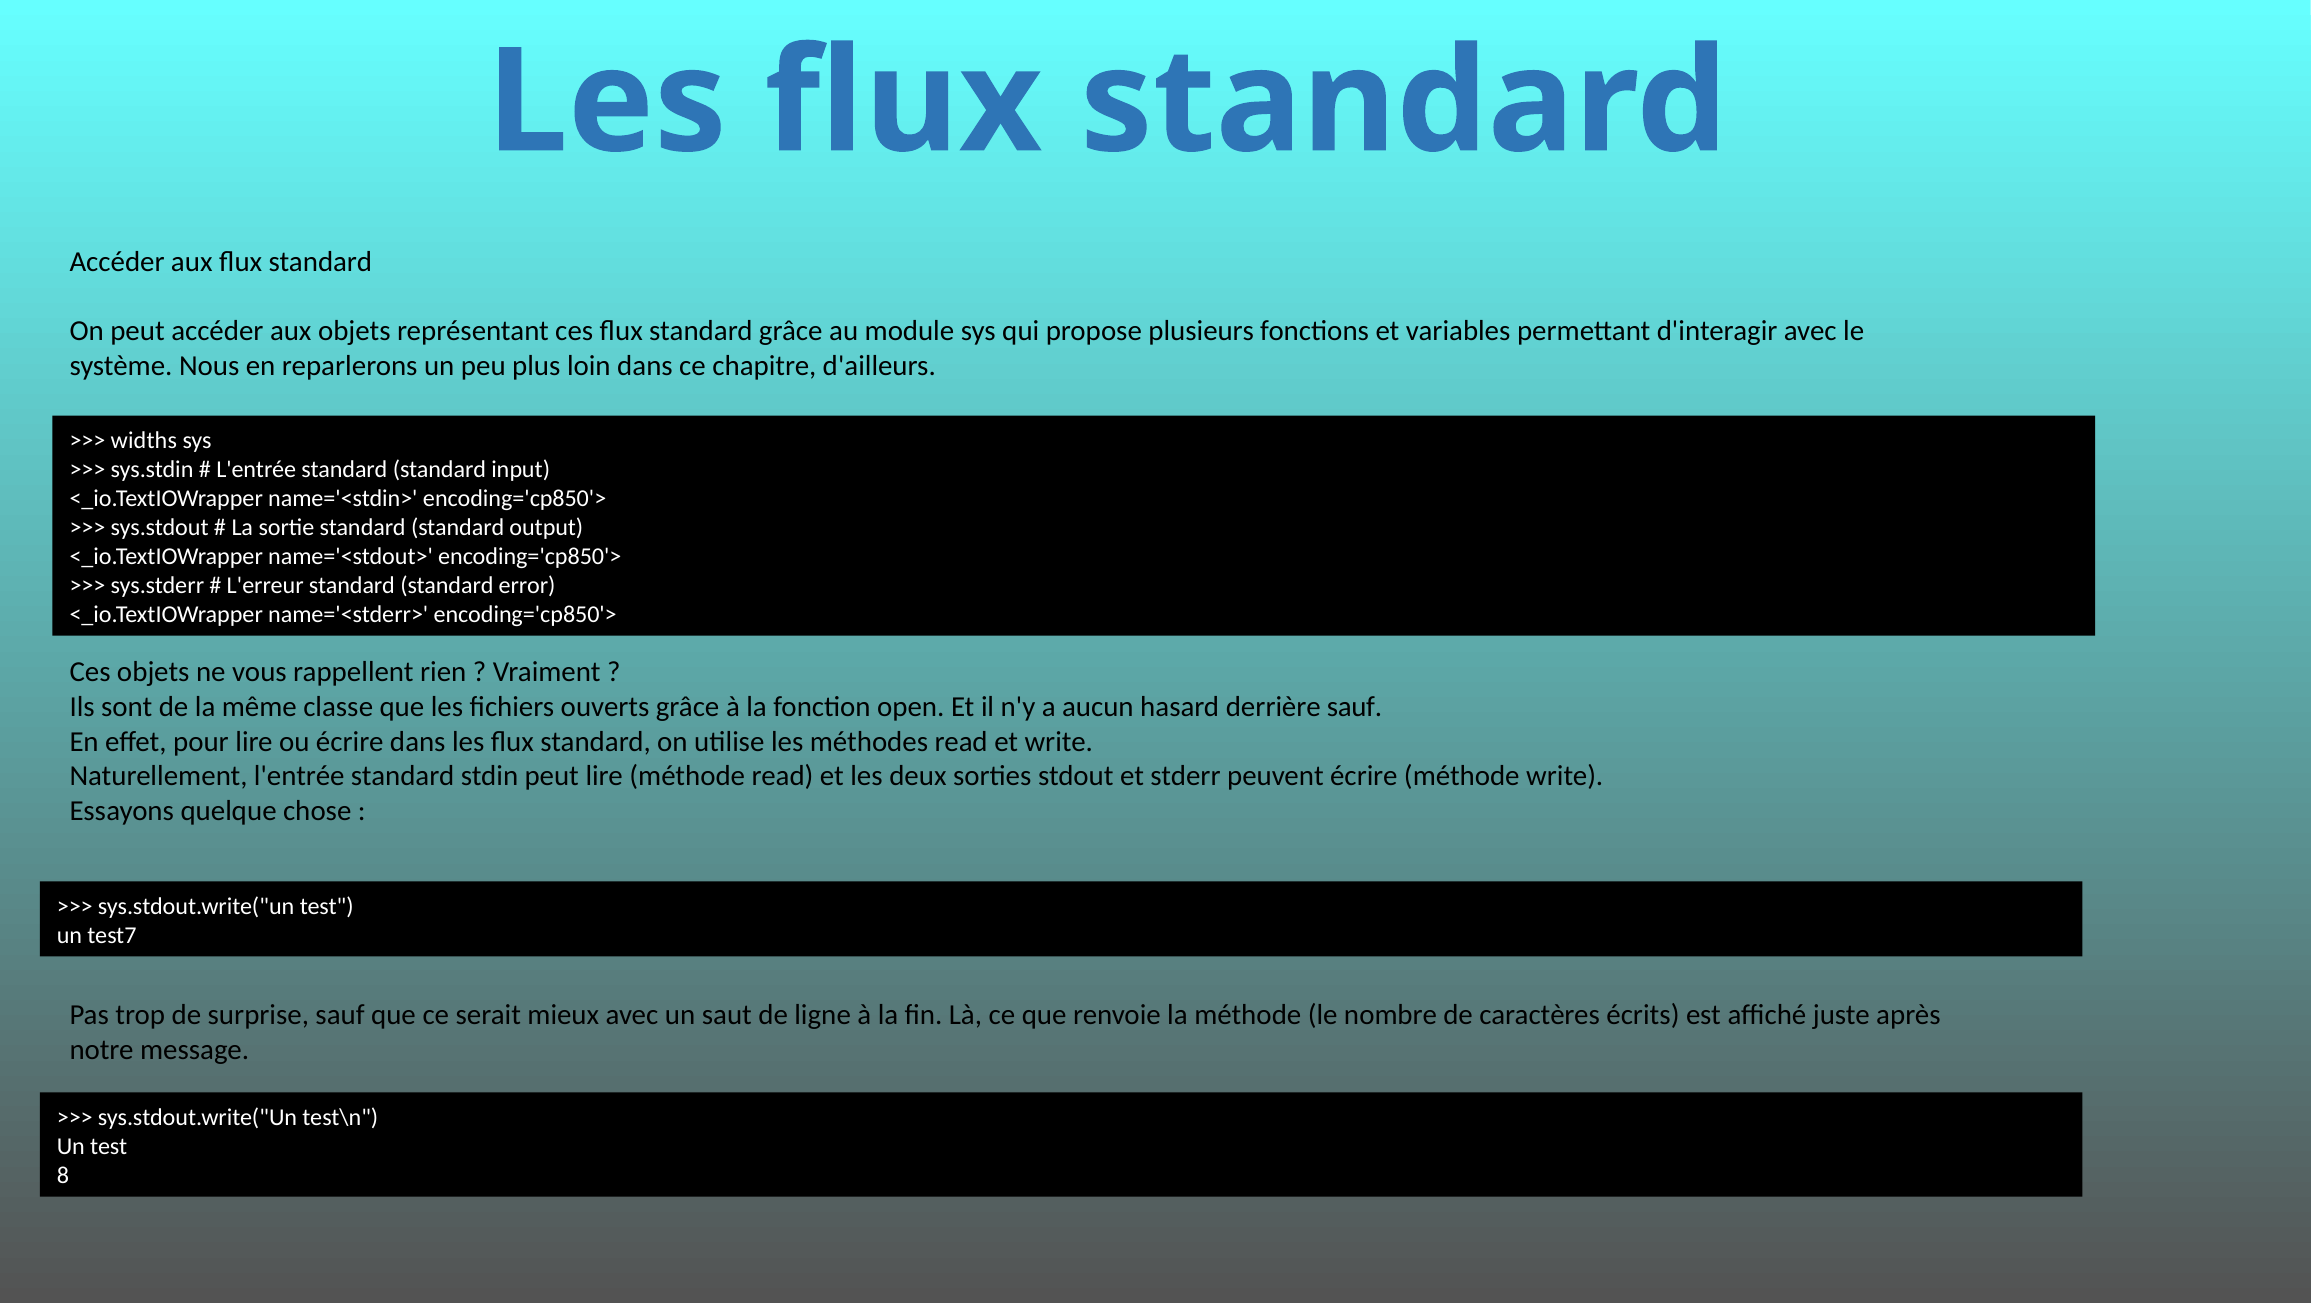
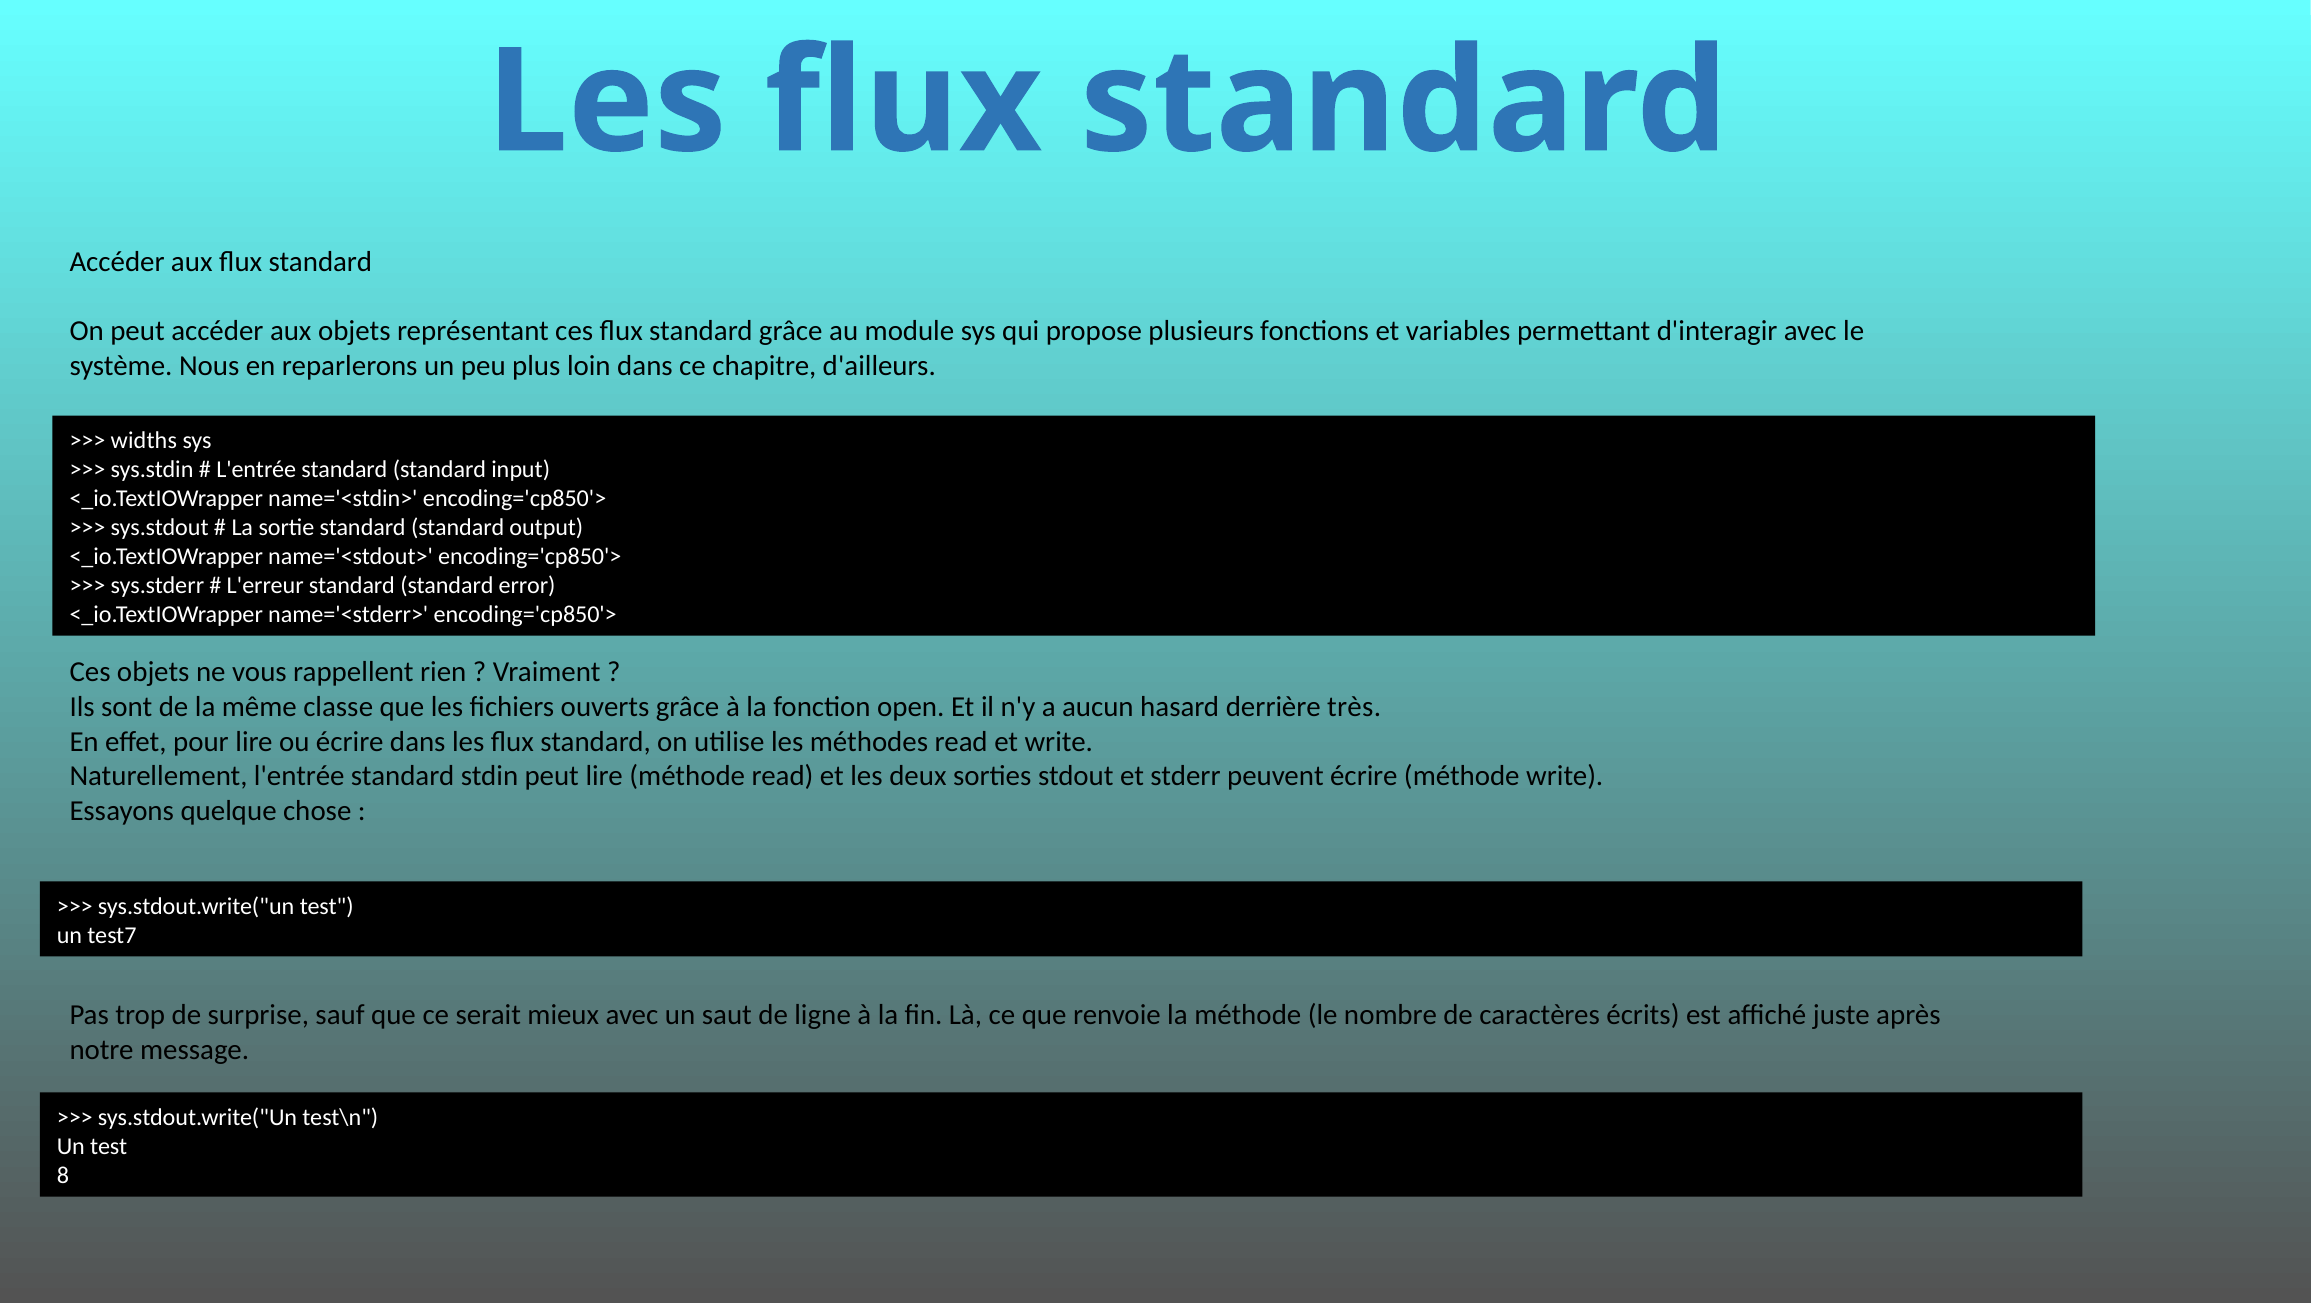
derrière sauf: sauf -> très
